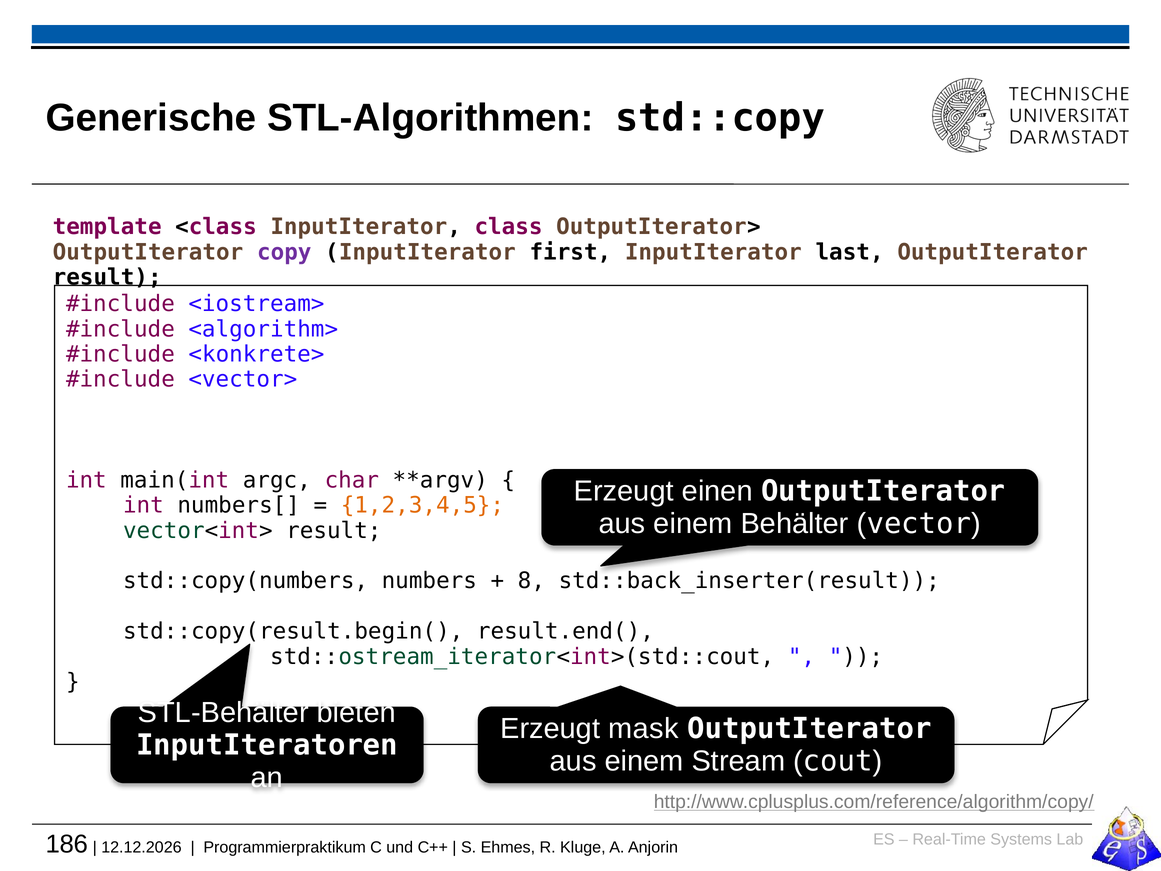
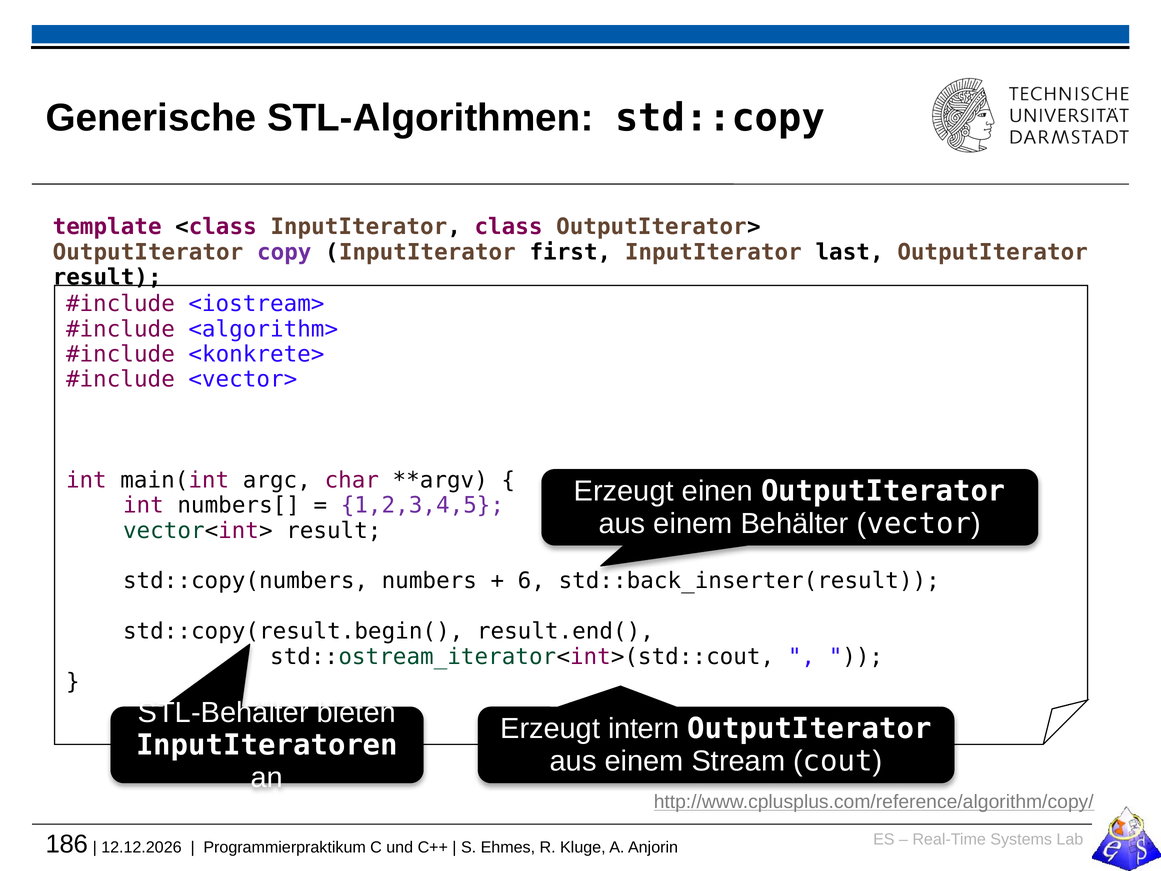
1,2,3,4,5 colour: orange -> purple
8: 8 -> 6
mask: mask -> intern
